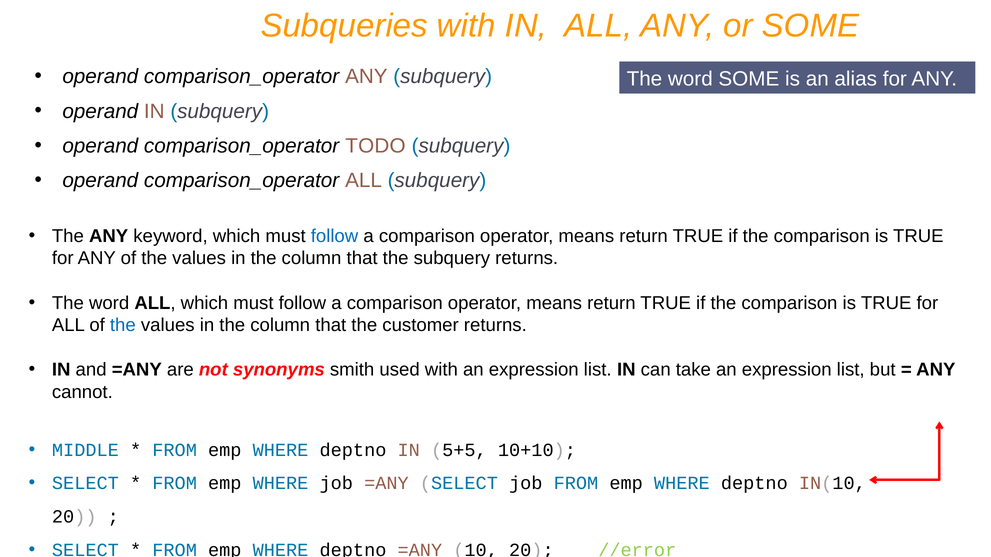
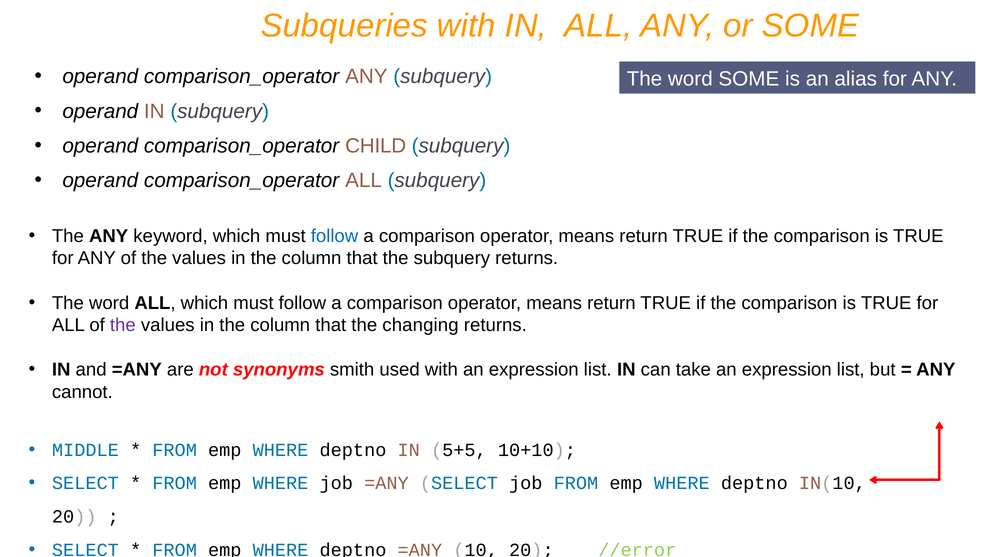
TODO: TODO -> CHILD
the at (123, 325) colour: blue -> purple
customer: customer -> changing
